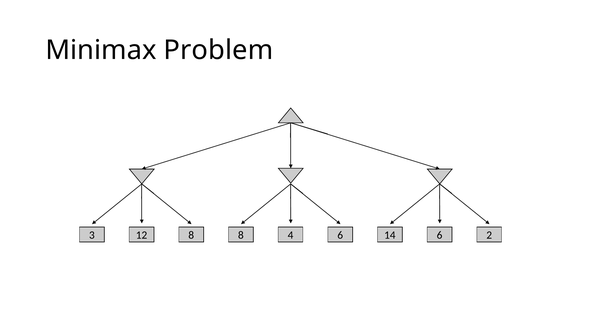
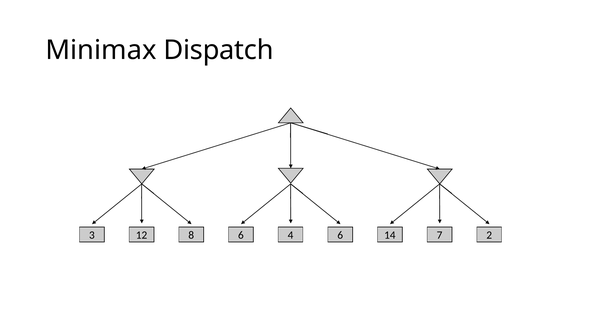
Problem: Problem -> Dispatch
3 8: 8 -> 6
8 6: 6 -> 7
